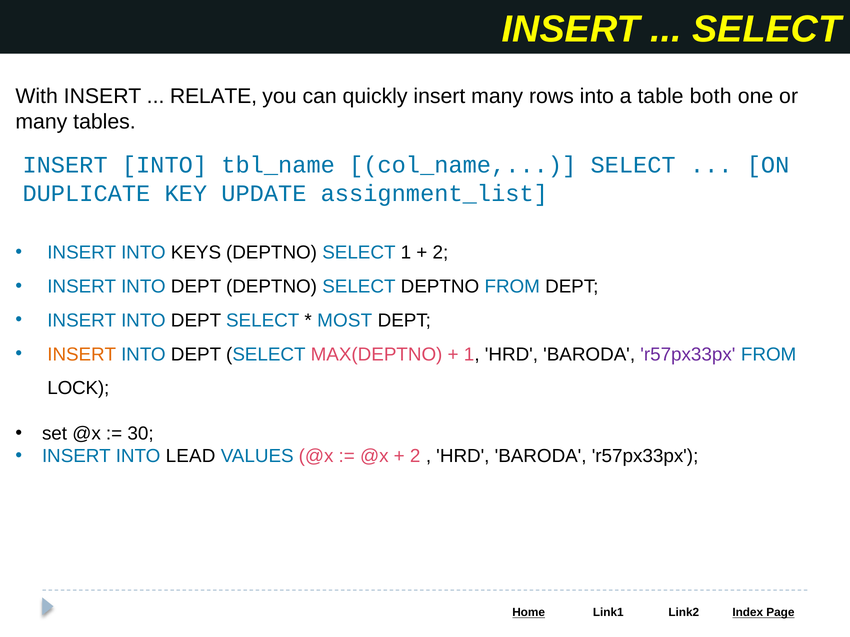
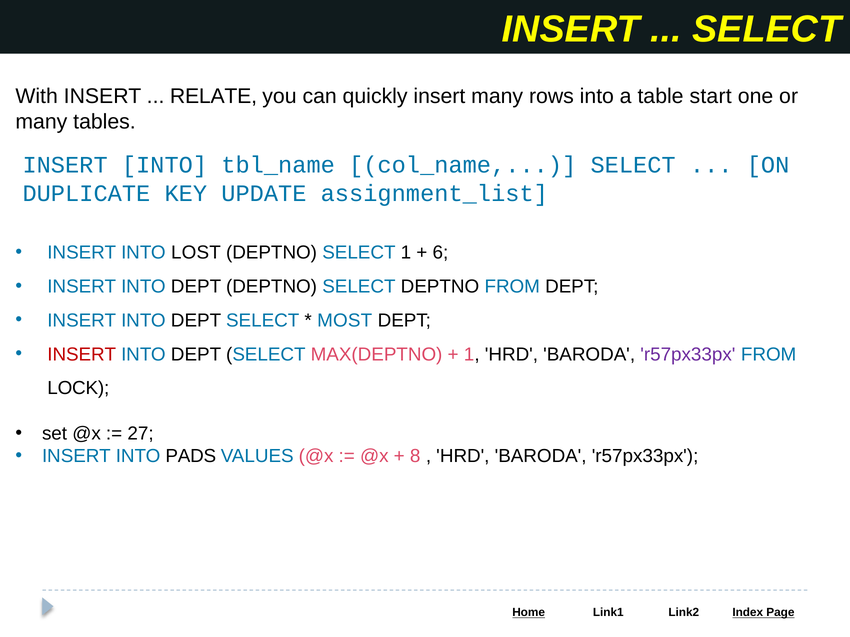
both: both -> start
KEYS: KEYS -> LOST
2 at (440, 253): 2 -> 6
INSERT at (82, 355) colour: orange -> red
30: 30 -> 27
LEAD: LEAD -> PADS
2 at (415, 457): 2 -> 8
